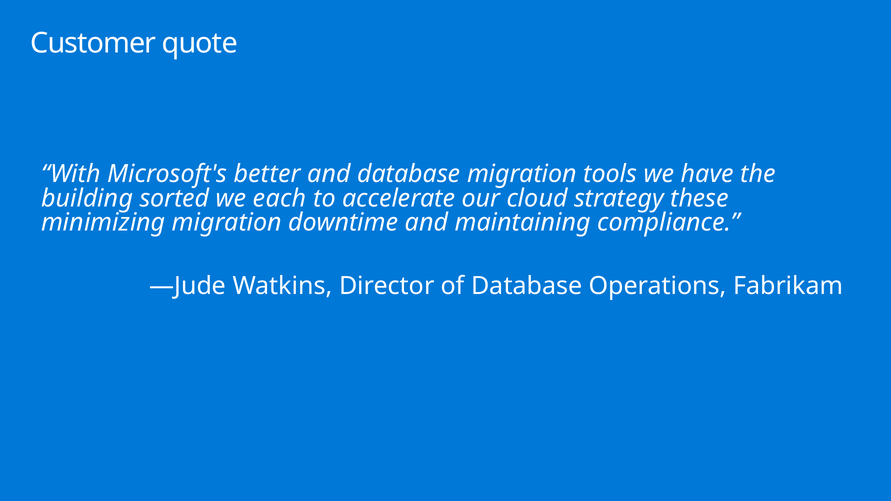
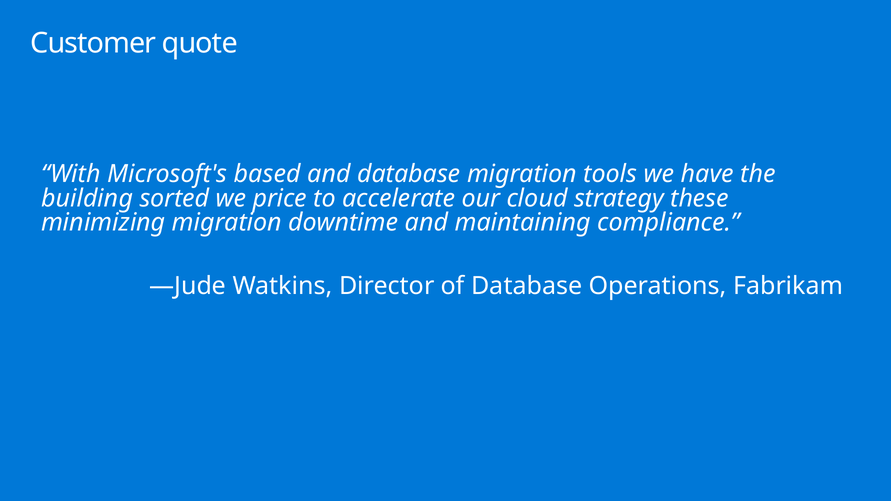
better: better -> based
each: each -> price
